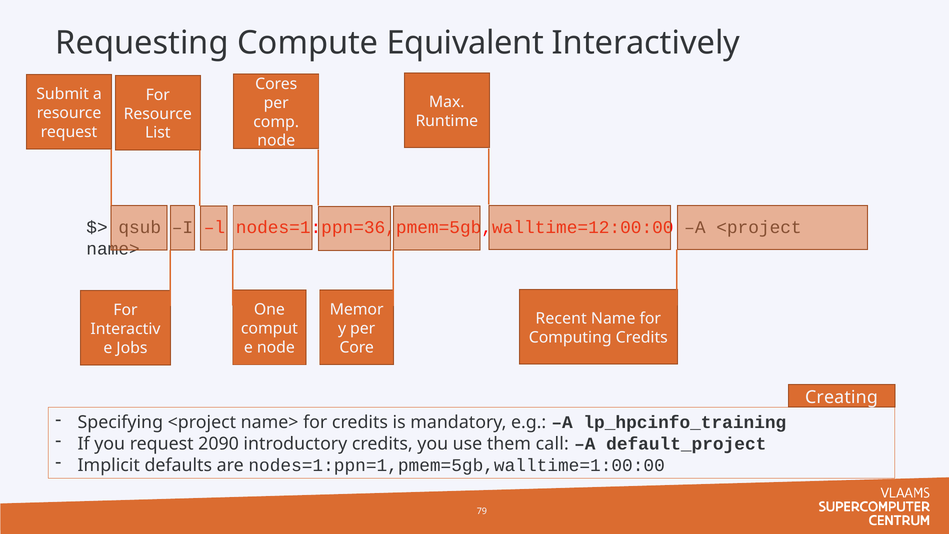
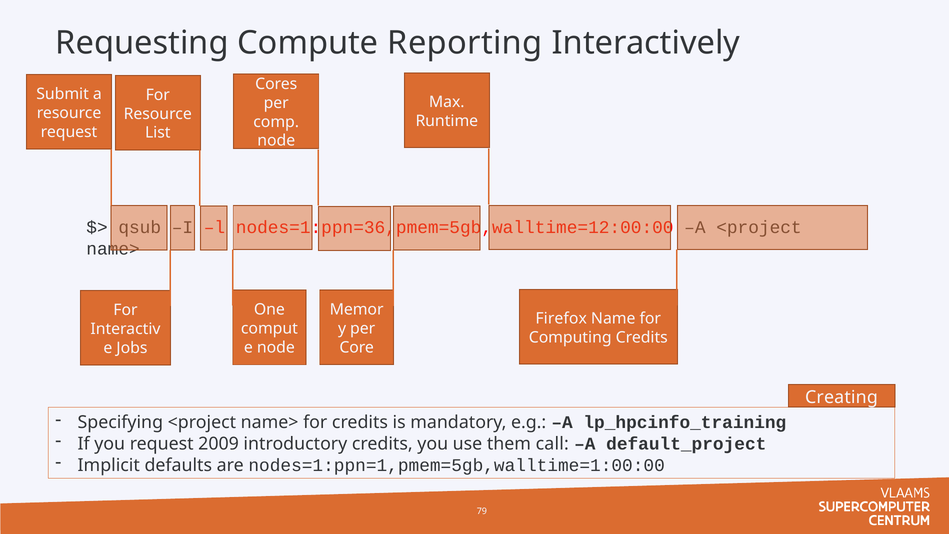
Equivalent: Equivalent -> Reporting
Recent: Recent -> Firefox
2090: 2090 -> 2009
